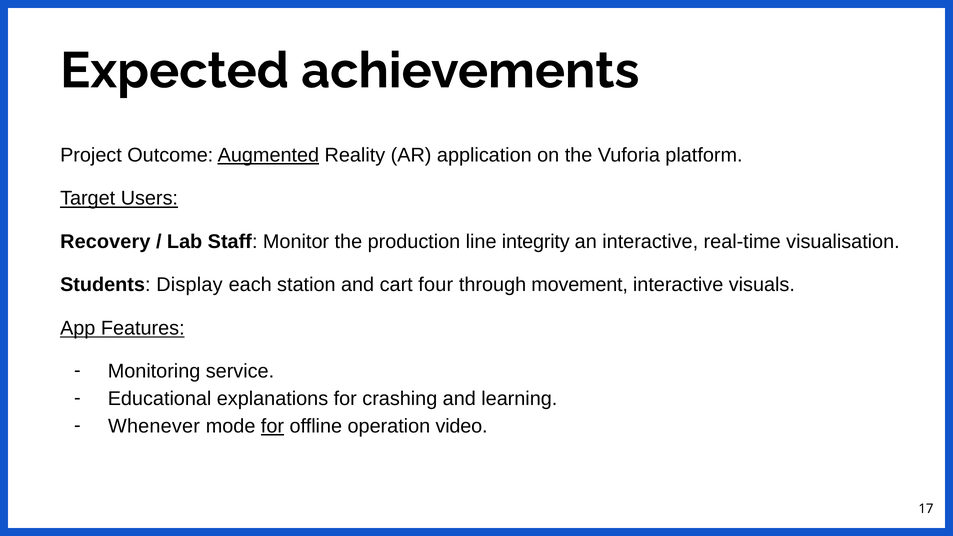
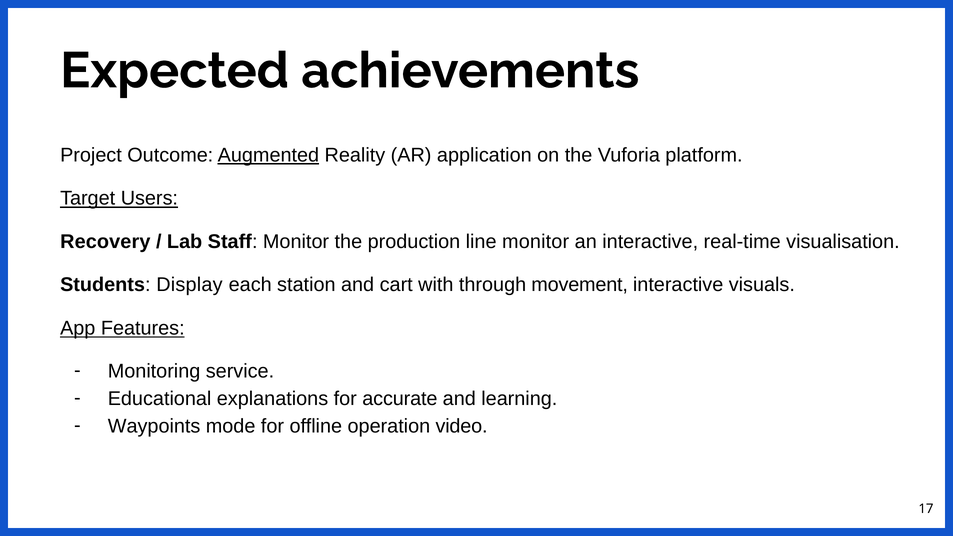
line integrity: integrity -> monitor
four: four -> with
crashing: crashing -> accurate
Whenever: Whenever -> Waypoints
for at (272, 426) underline: present -> none
